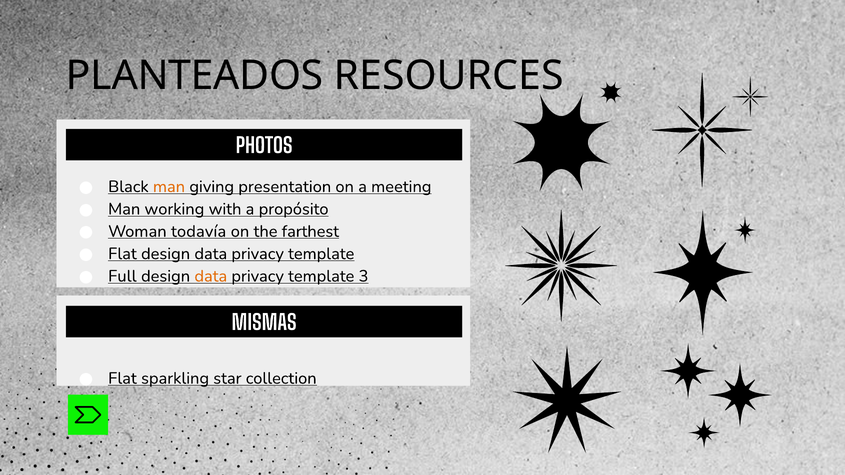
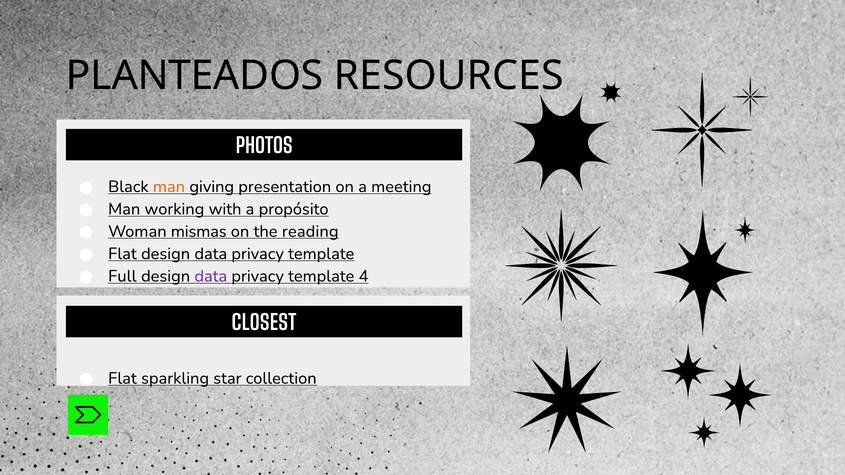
todavía: todavía -> mismas
farthest: farthest -> reading
data at (211, 276) colour: orange -> purple
3: 3 -> 4
MISMAS: MISMAS -> CLOSEST
